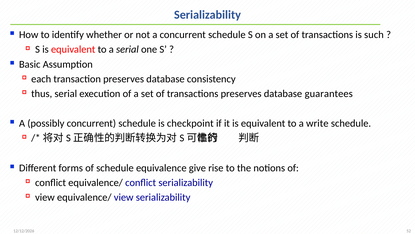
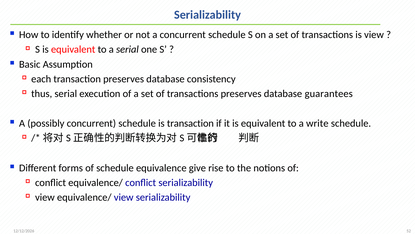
is such: such -> view
is checkpoint: checkpoint -> transaction
